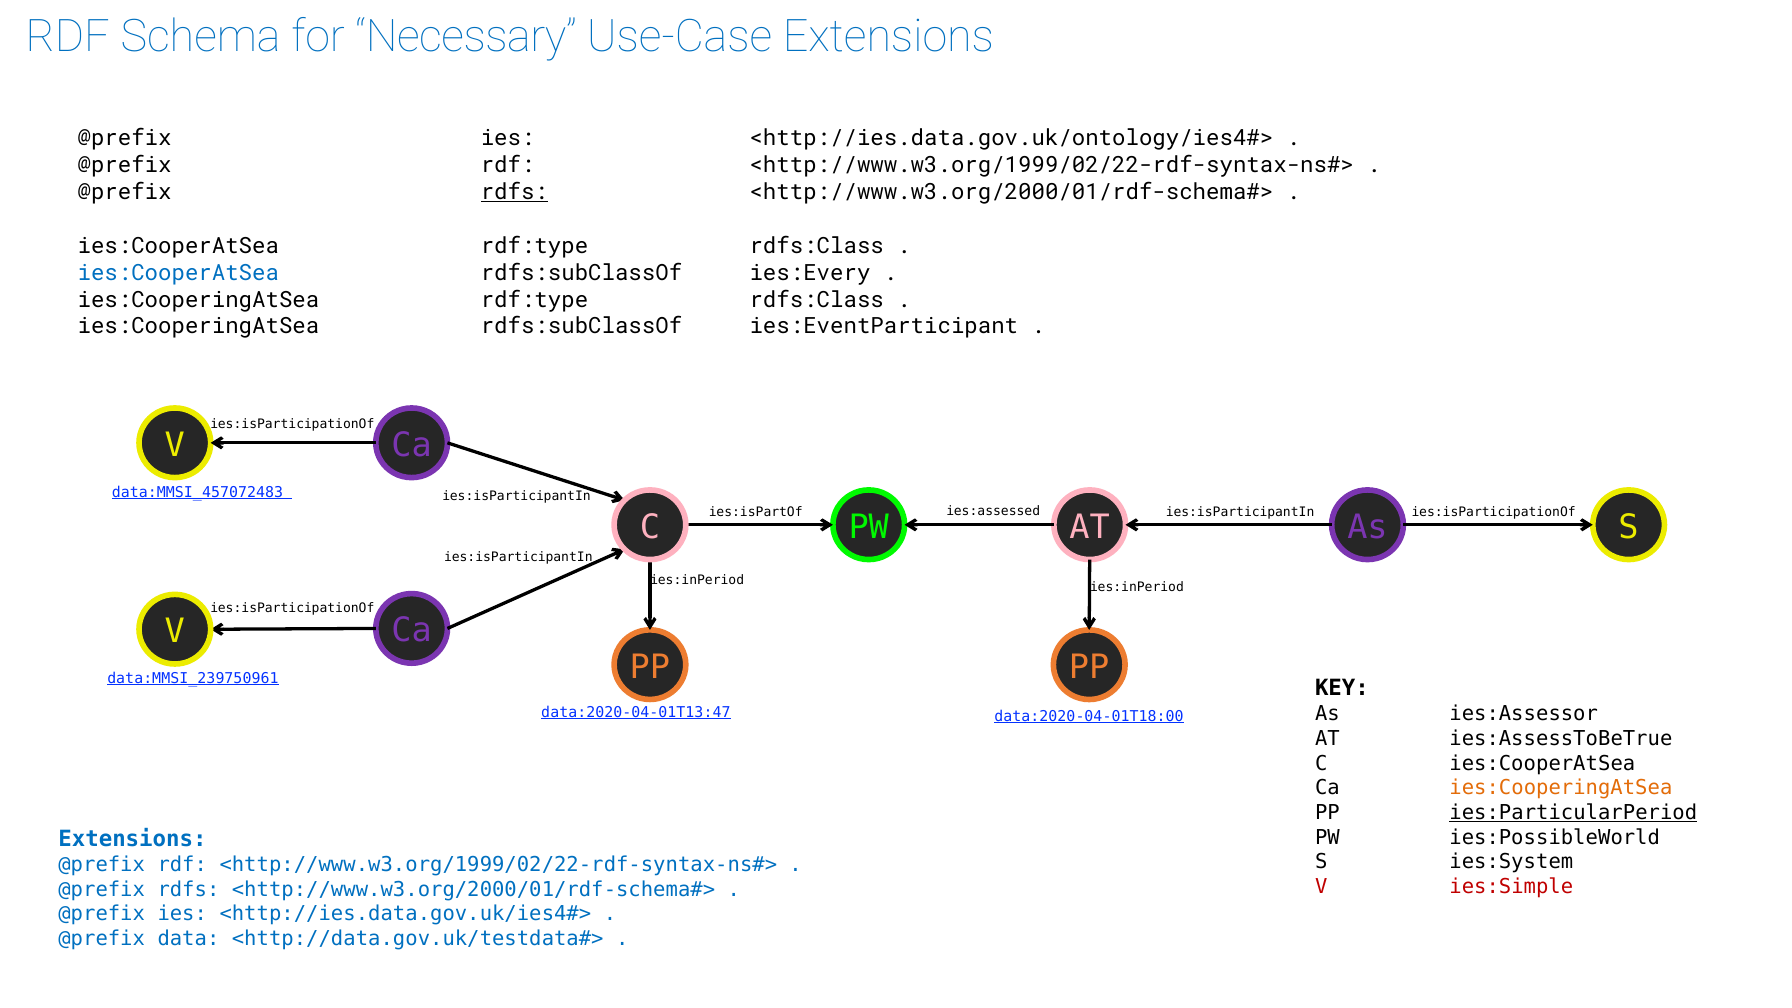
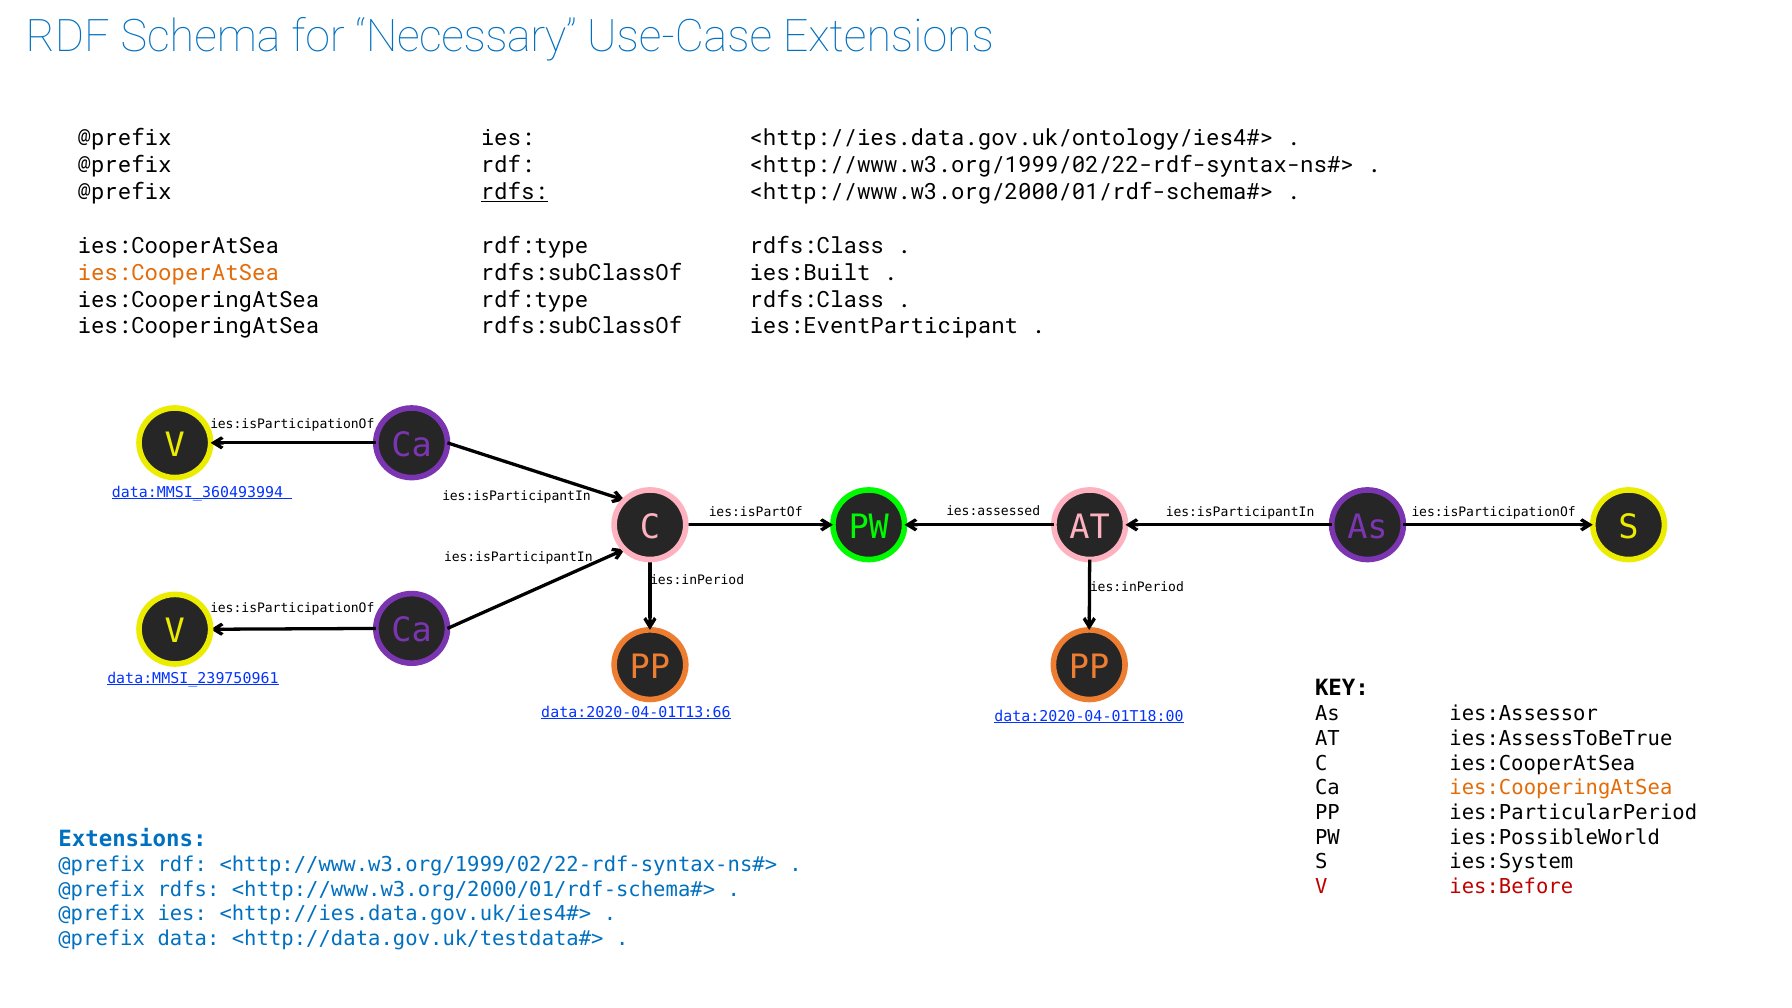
ies:CooperAtSea at (178, 273) colour: blue -> orange
ies:Every: ies:Every -> ies:Built
data:MMSI_457072483: data:MMSI_457072483 -> data:MMSI_360493994
data:2020-04-01T13:47: data:2020-04-01T13:47 -> data:2020-04-01T13:66
ies:ParticularPeriod underline: present -> none
ies:Simple: ies:Simple -> ies:Before
